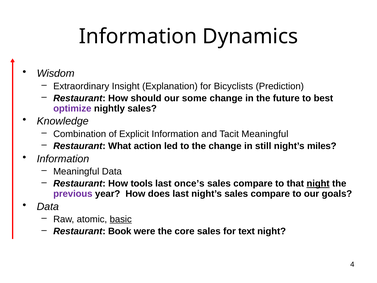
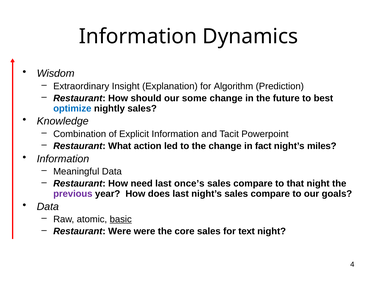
Bicyclists: Bicyclists -> Algorithm
optimize colour: purple -> blue
Tacit Meaningful: Meaningful -> Powerpoint
still: still -> fact
tools: tools -> need
night at (318, 183) underline: present -> none
Restaurant Book: Book -> Were
